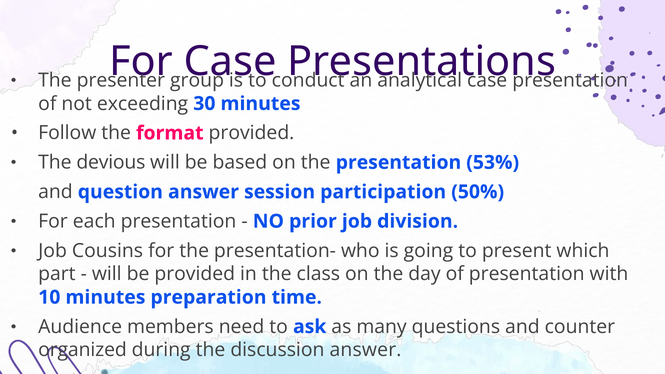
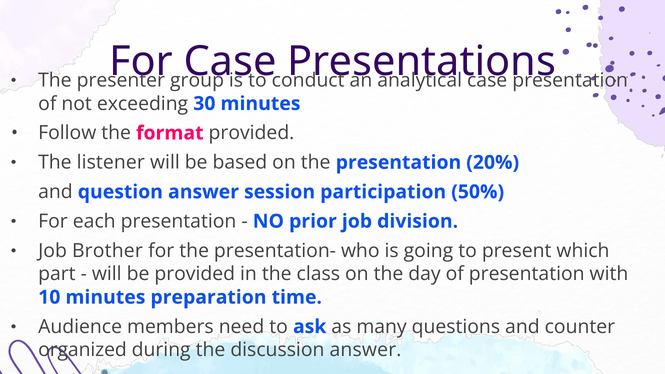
devious: devious -> listener
53%: 53% -> 20%
Cousins: Cousins -> Brother
